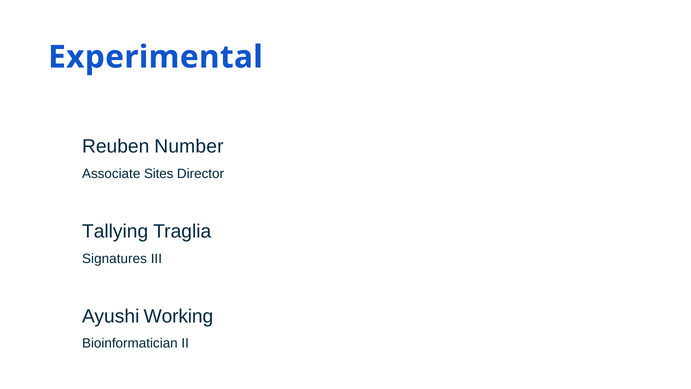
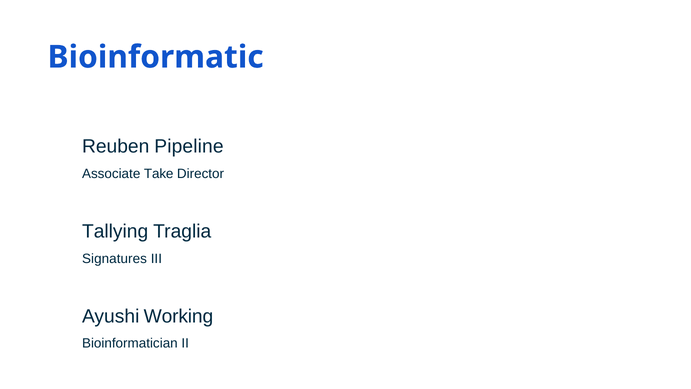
Experimental: Experimental -> Bioinformatic
Number: Number -> Pipeline
Sites: Sites -> Take
